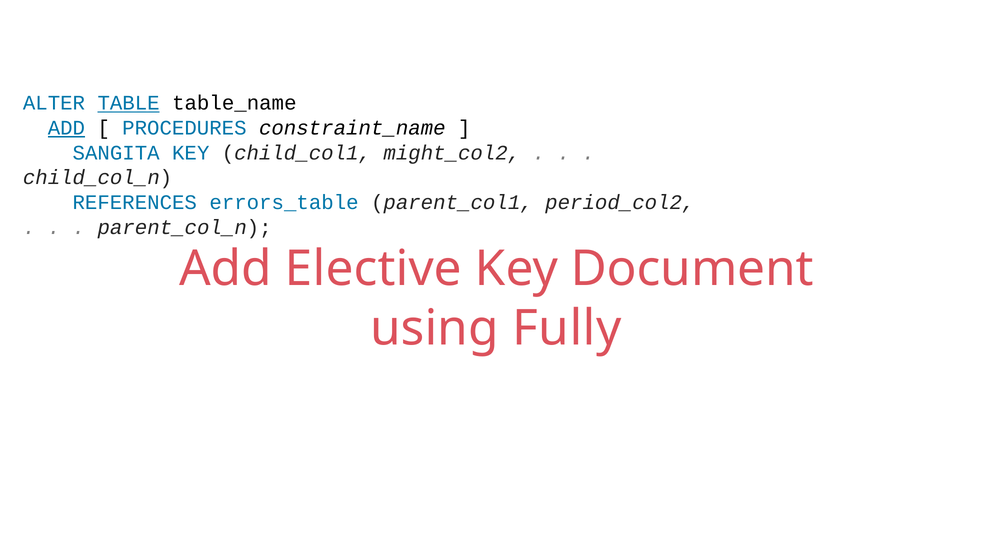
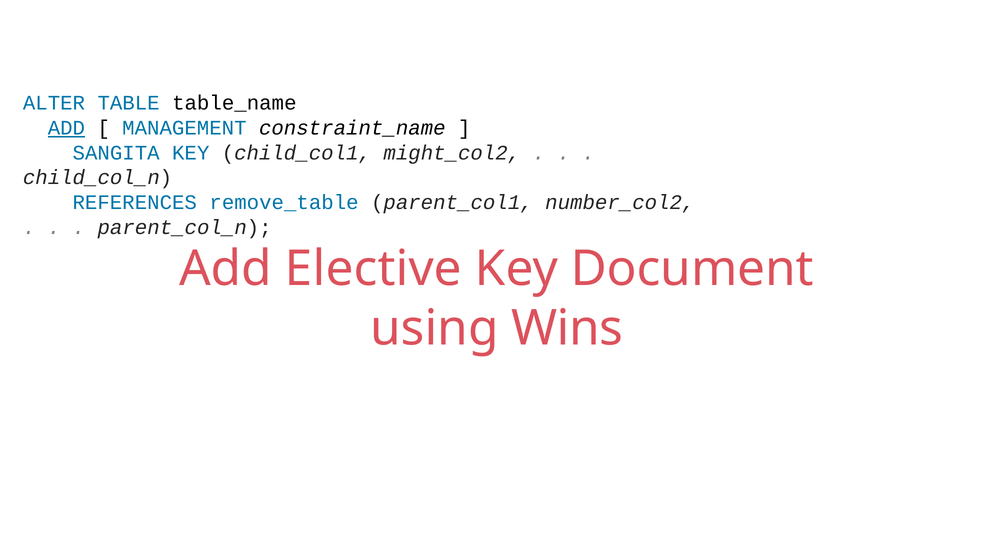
TABLE underline: present -> none
PROCEDURES: PROCEDURES -> MANAGEMENT
errors_table: errors_table -> remove_table
period_col2: period_col2 -> number_col2
Fully: Fully -> Wins
